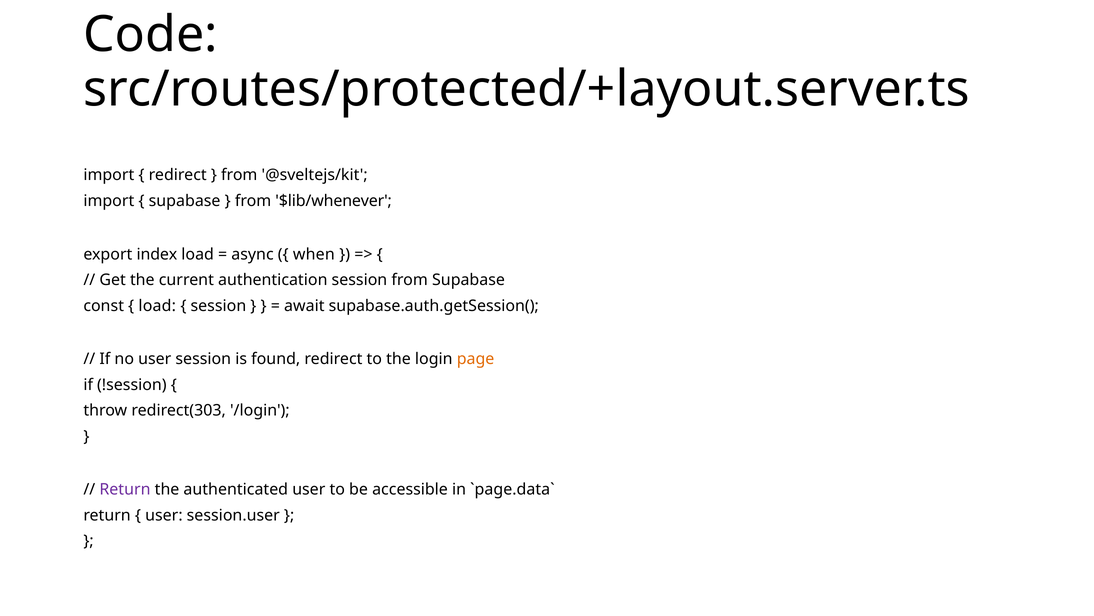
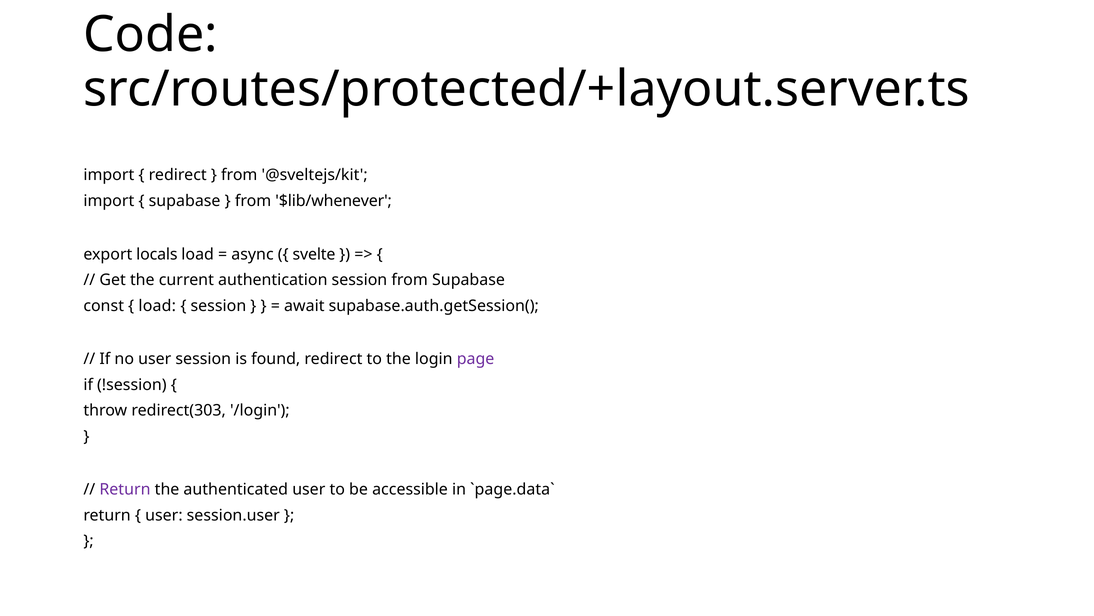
index: index -> locals
when: when -> svelte
page colour: orange -> purple
